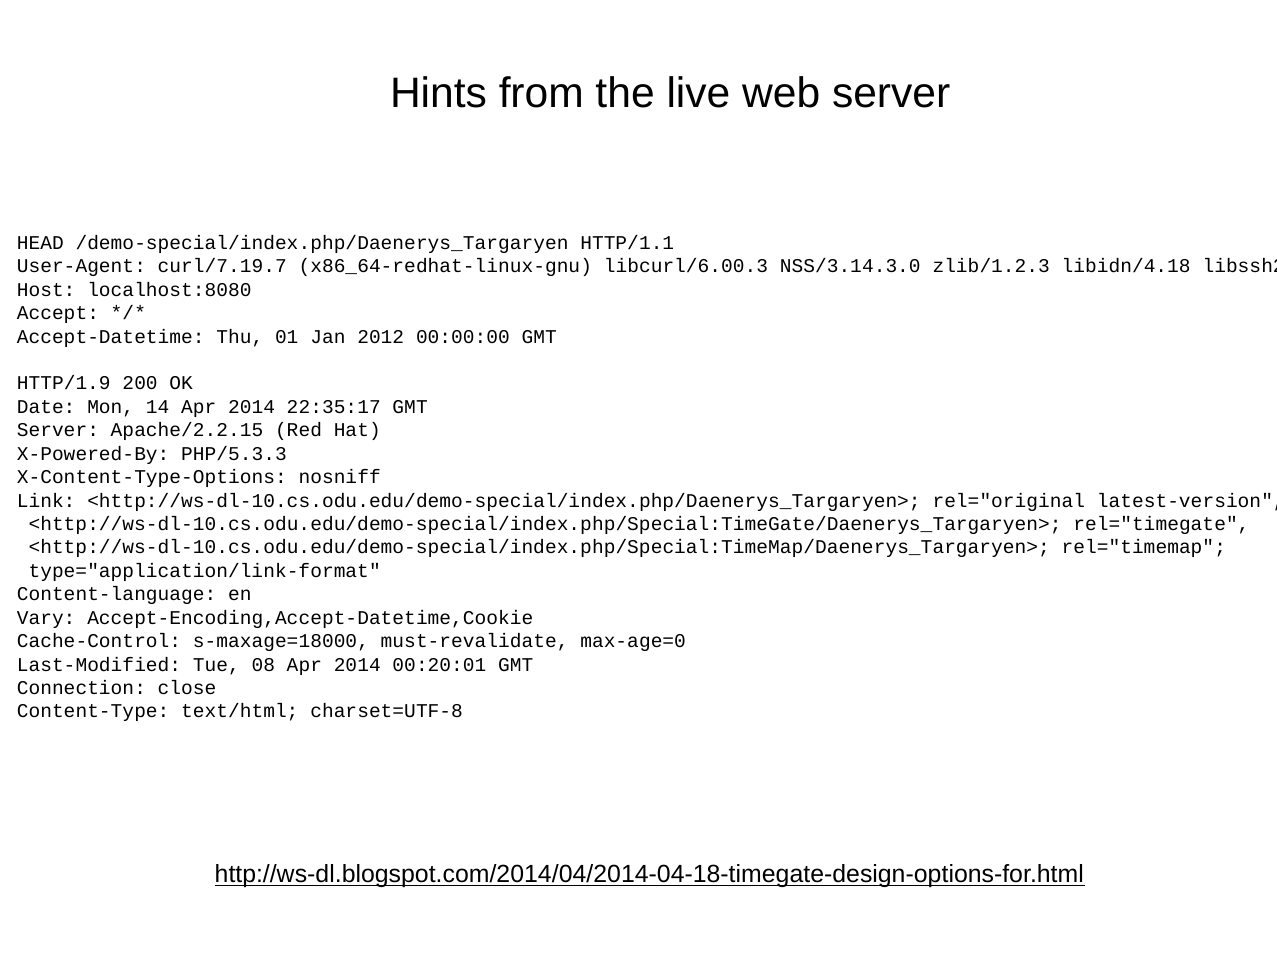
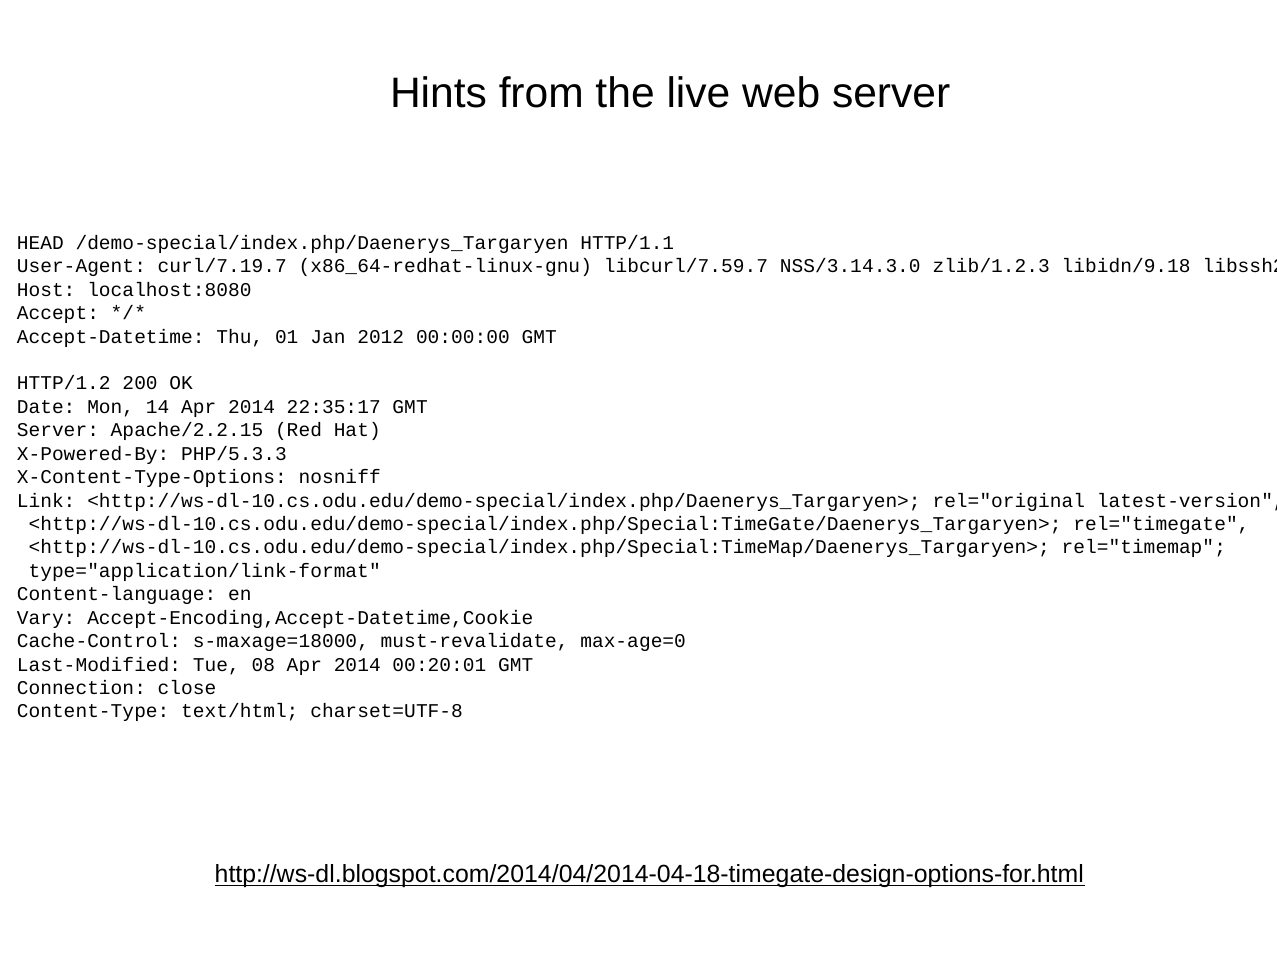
libcurl/6.00.3: libcurl/6.00.3 -> libcurl/7.59.7
libidn/4.18: libidn/4.18 -> libidn/9.18
HTTP/1.9: HTTP/1.9 -> HTTP/1.2
